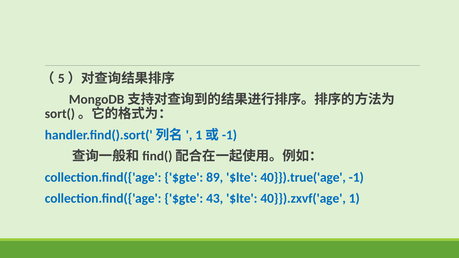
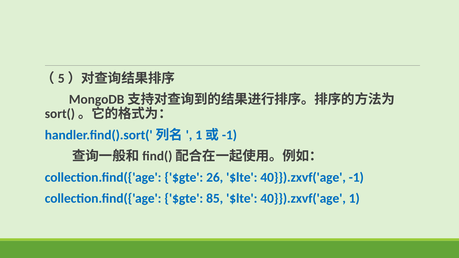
89: 89 -> 26
40}}).true('age at (303, 177): 40}}).true('age -> 40}}).zxvf('age
43: 43 -> 85
